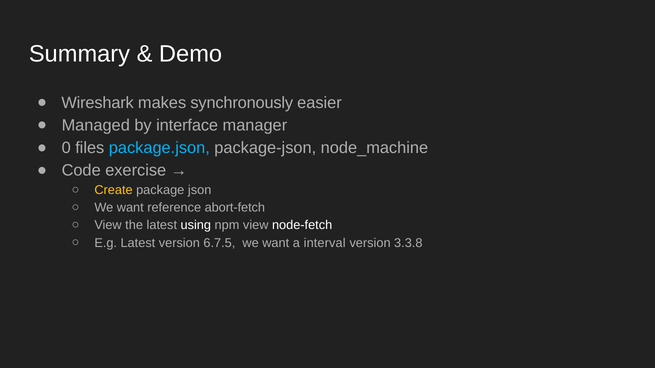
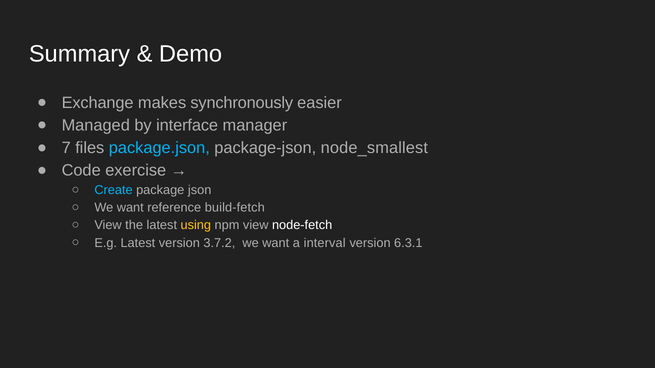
Wireshark: Wireshark -> Exchange
0: 0 -> 7
node_machine: node_machine -> node_smallest
Create colour: yellow -> light blue
abort-fetch: abort-fetch -> build-fetch
using colour: white -> yellow
6.7.5: 6.7.5 -> 3.7.2
3.3.8: 3.3.8 -> 6.3.1
